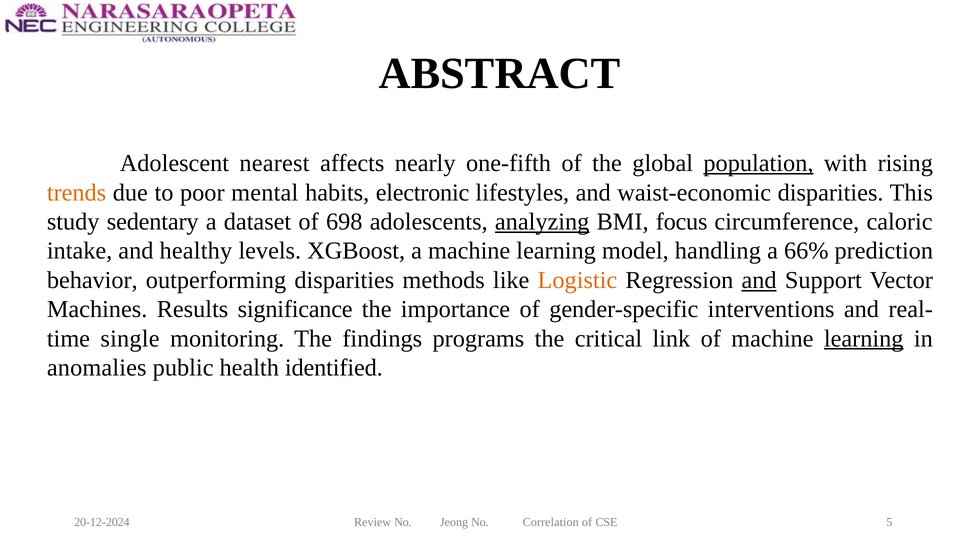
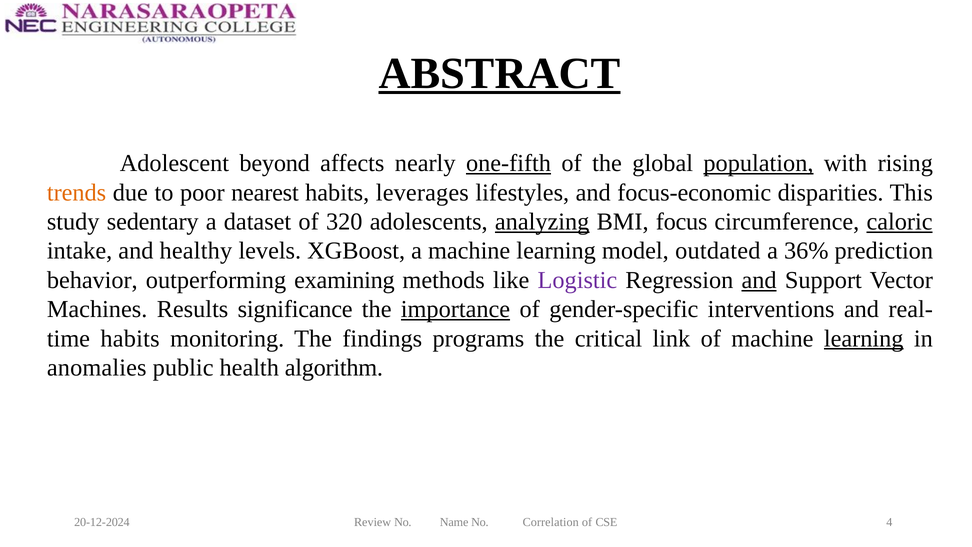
ABSTRACT underline: none -> present
nearest: nearest -> beyond
one-fifth underline: none -> present
mental: mental -> nearest
electronic: electronic -> leverages
waist-economic: waist-economic -> focus-economic
698: 698 -> 320
caloric underline: none -> present
handling: handling -> outdated
66%: 66% -> 36%
outperforming disparities: disparities -> examining
Logistic colour: orange -> purple
importance underline: none -> present
single at (130, 338): single -> habits
identified: identified -> algorithm
Jeong: Jeong -> Name
5: 5 -> 4
